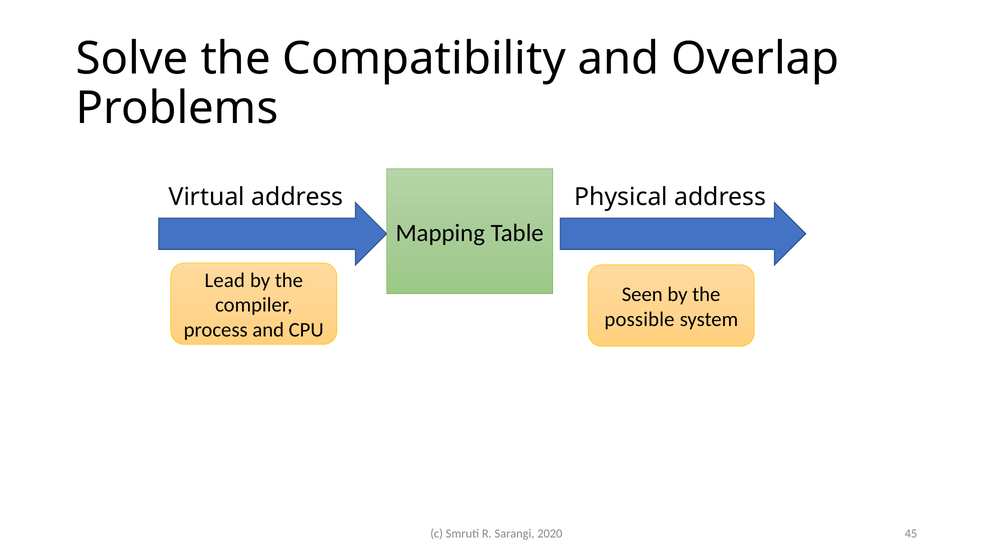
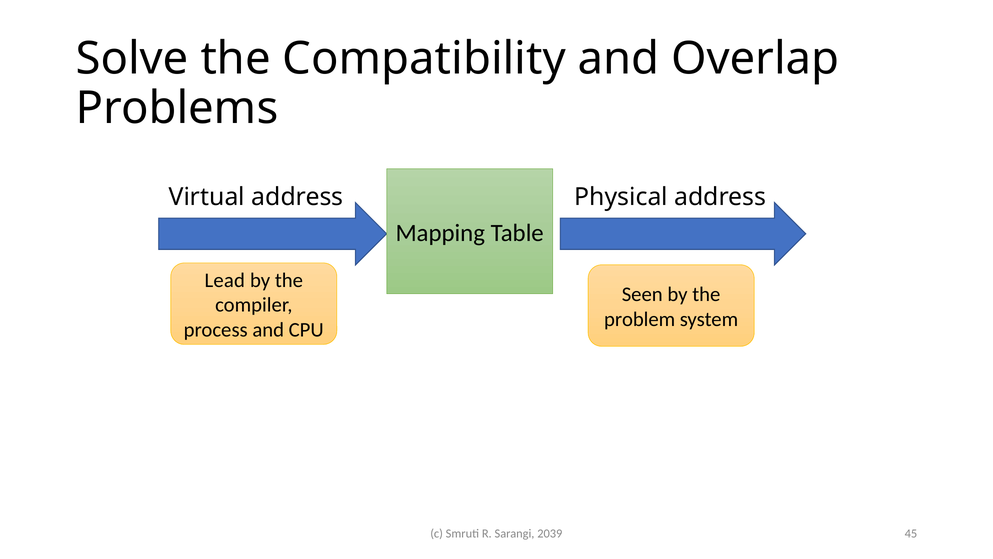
possible: possible -> problem
2020: 2020 -> 2039
